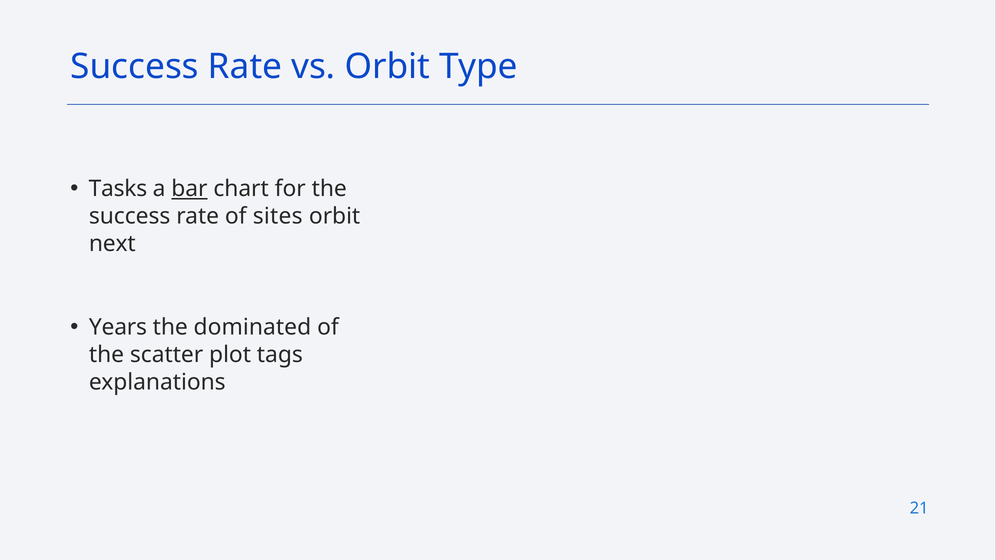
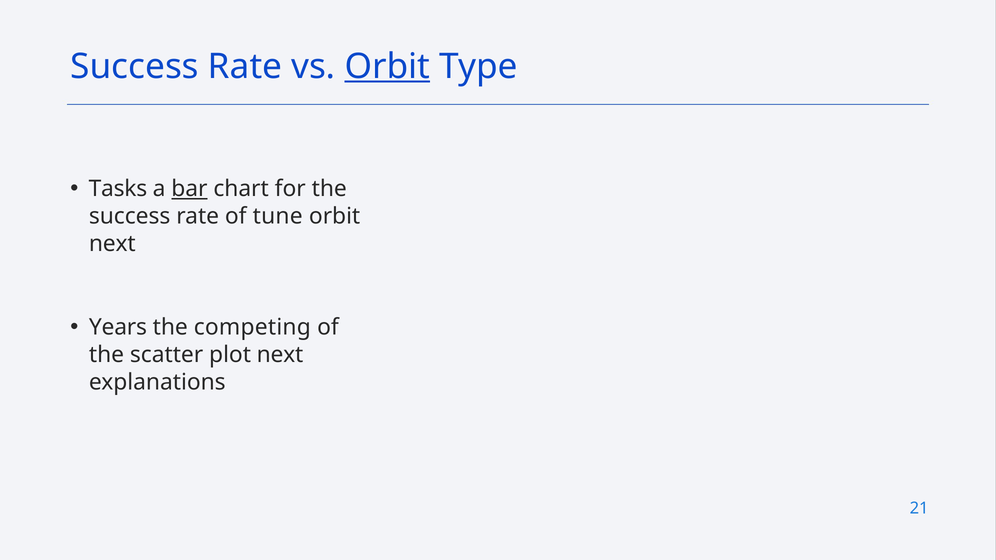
Orbit at (387, 67) underline: none -> present
sites: sites -> tune
dominated: dominated -> competing
plot tags: tags -> next
